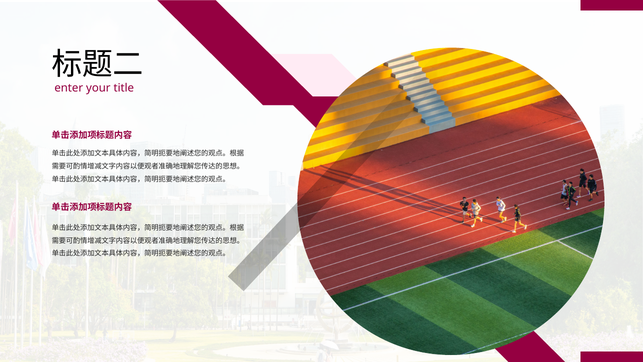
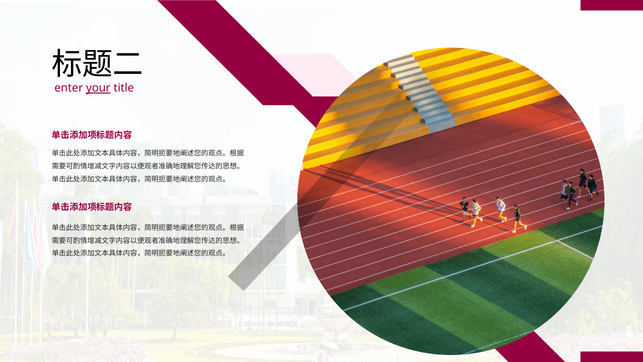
your underline: none -> present
